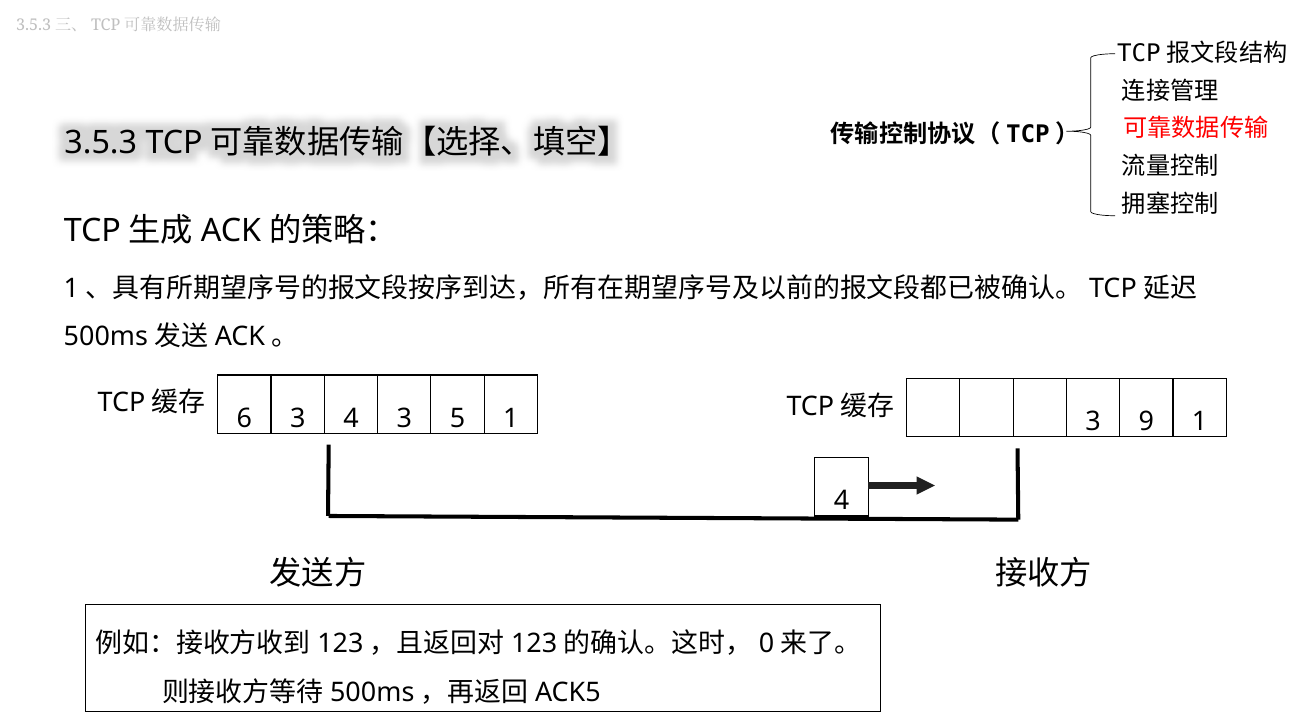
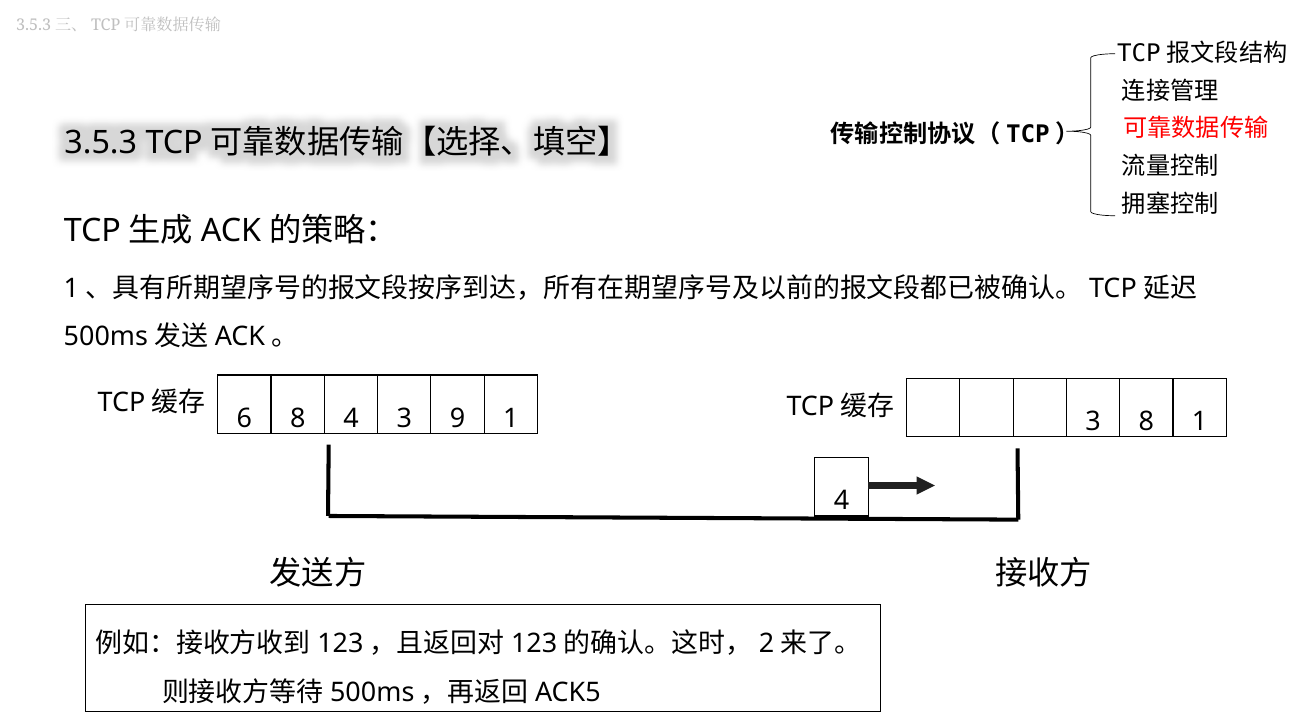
6 3: 3 -> 8
5: 5 -> 9
3 9: 9 -> 8
0: 0 -> 2
